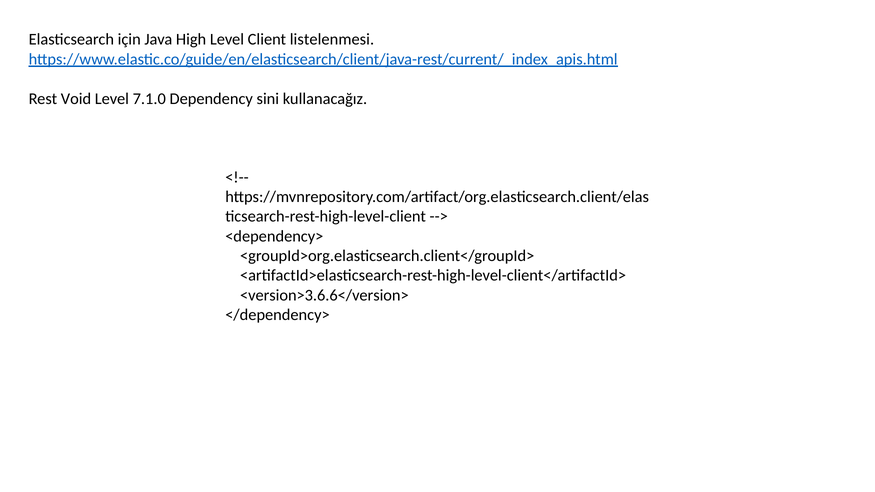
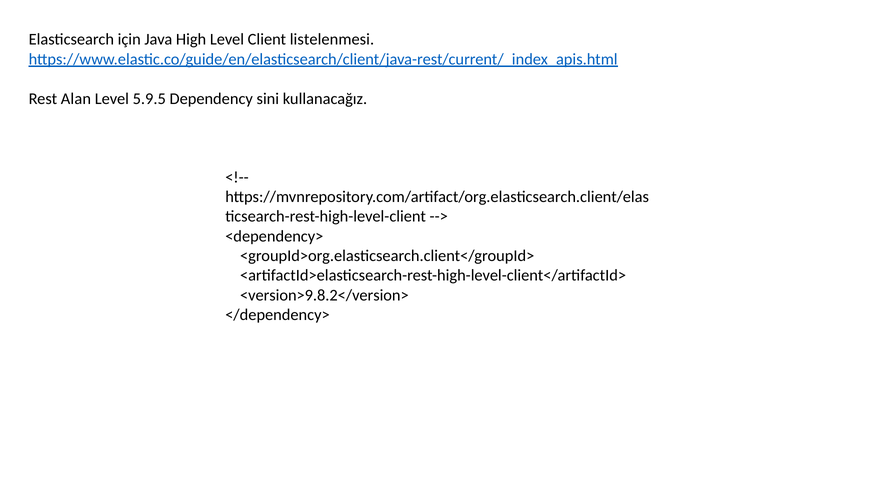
Void: Void -> Alan
7.1.0: 7.1.0 -> 5.9.5
<version>3.6.6</version>: <version>3.6.6</version> -> <version>9.8.2</version>
